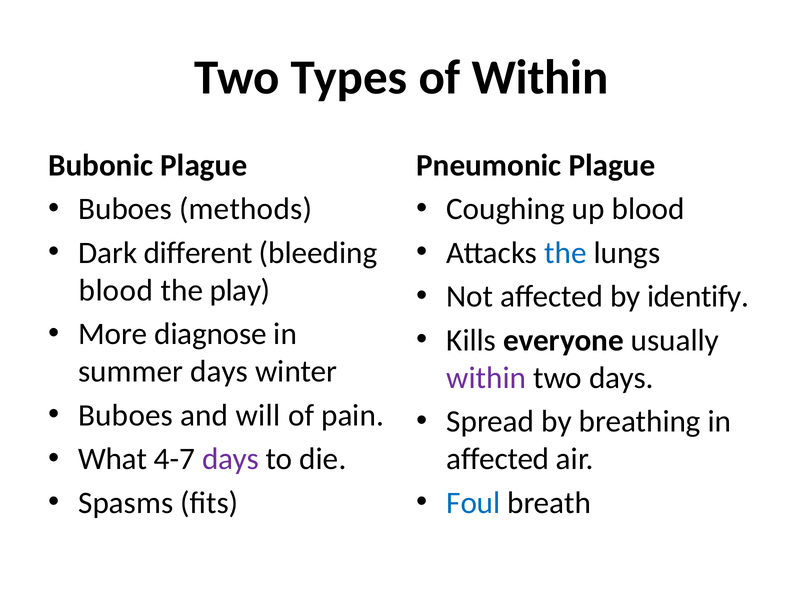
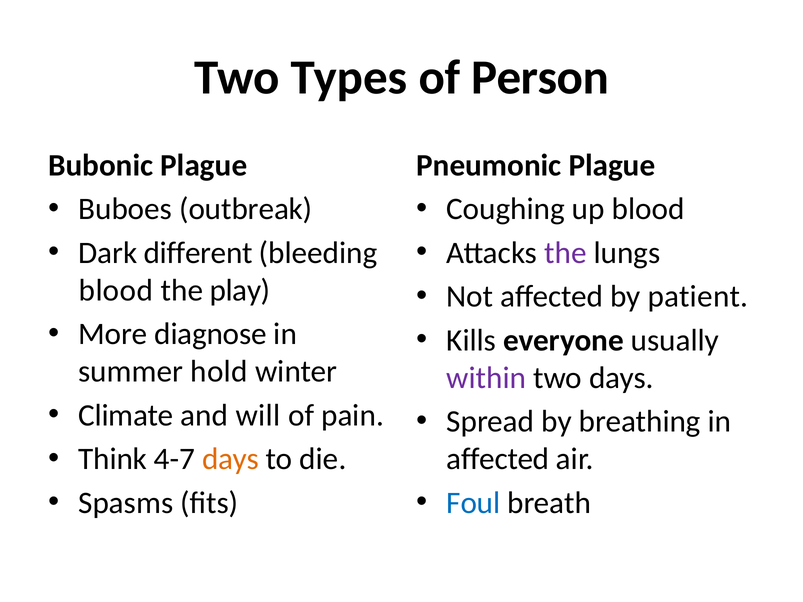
of Within: Within -> Person
methods: methods -> outbreak
the at (565, 253) colour: blue -> purple
identify: identify -> patient
summer days: days -> hold
Buboes at (126, 415): Buboes -> Climate
What: What -> Think
days at (231, 459) colour: purple -> orange
